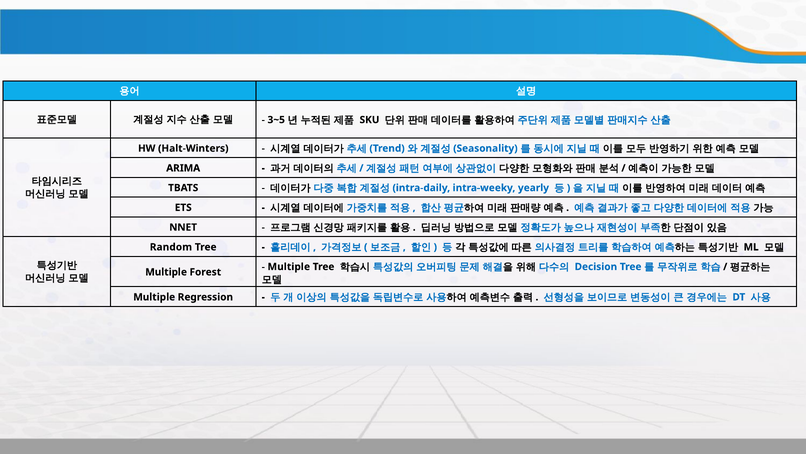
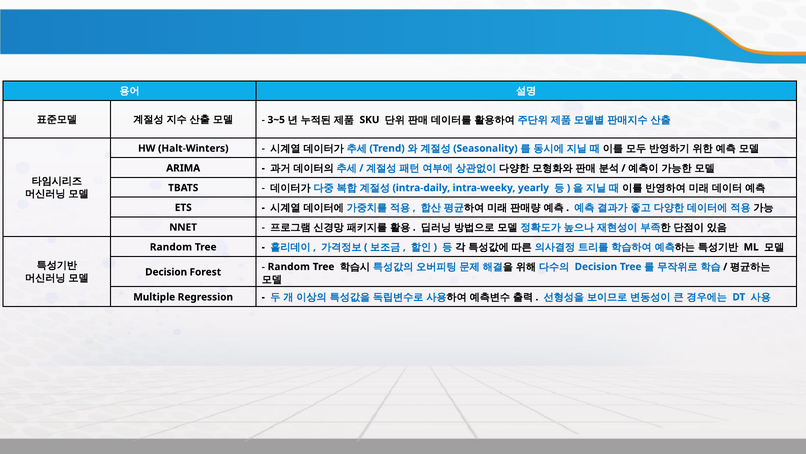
Multiple at (289, 266): Multiple -> Random
Multiple at (166, 272): Multiple -> Decision
